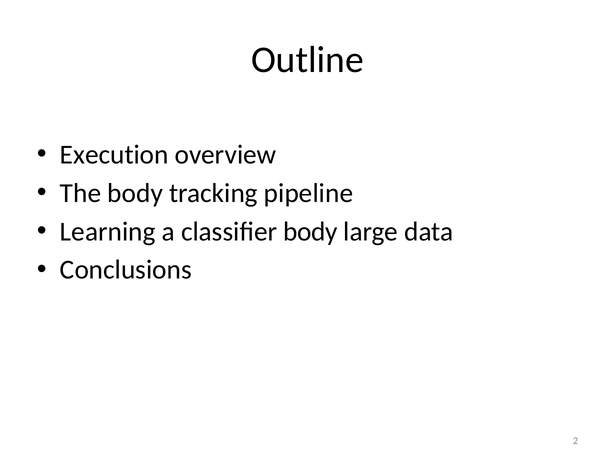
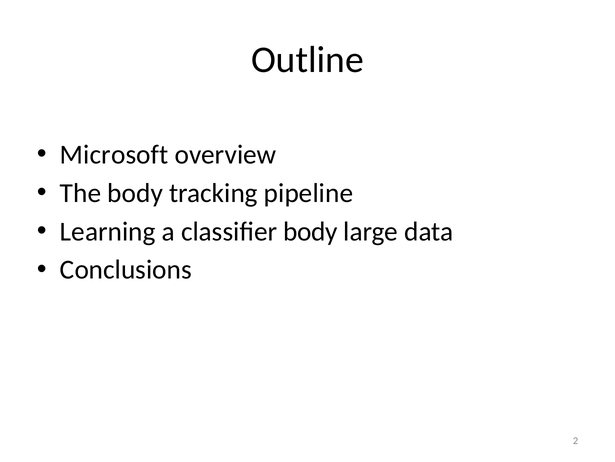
Execution: Execution -> Microsoft
